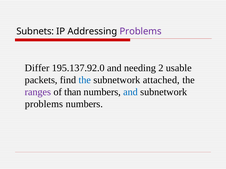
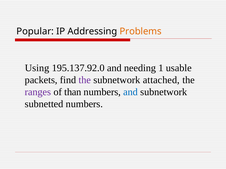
Subnets: Subnets -> Popular
Problems at (141, 31) colour: purple -> orange
Differ: Differ -> Using
2: 2 -> 1
the at (85, 80) colour: blue -> purple
problems at (44, 104): problems -> subnetted
